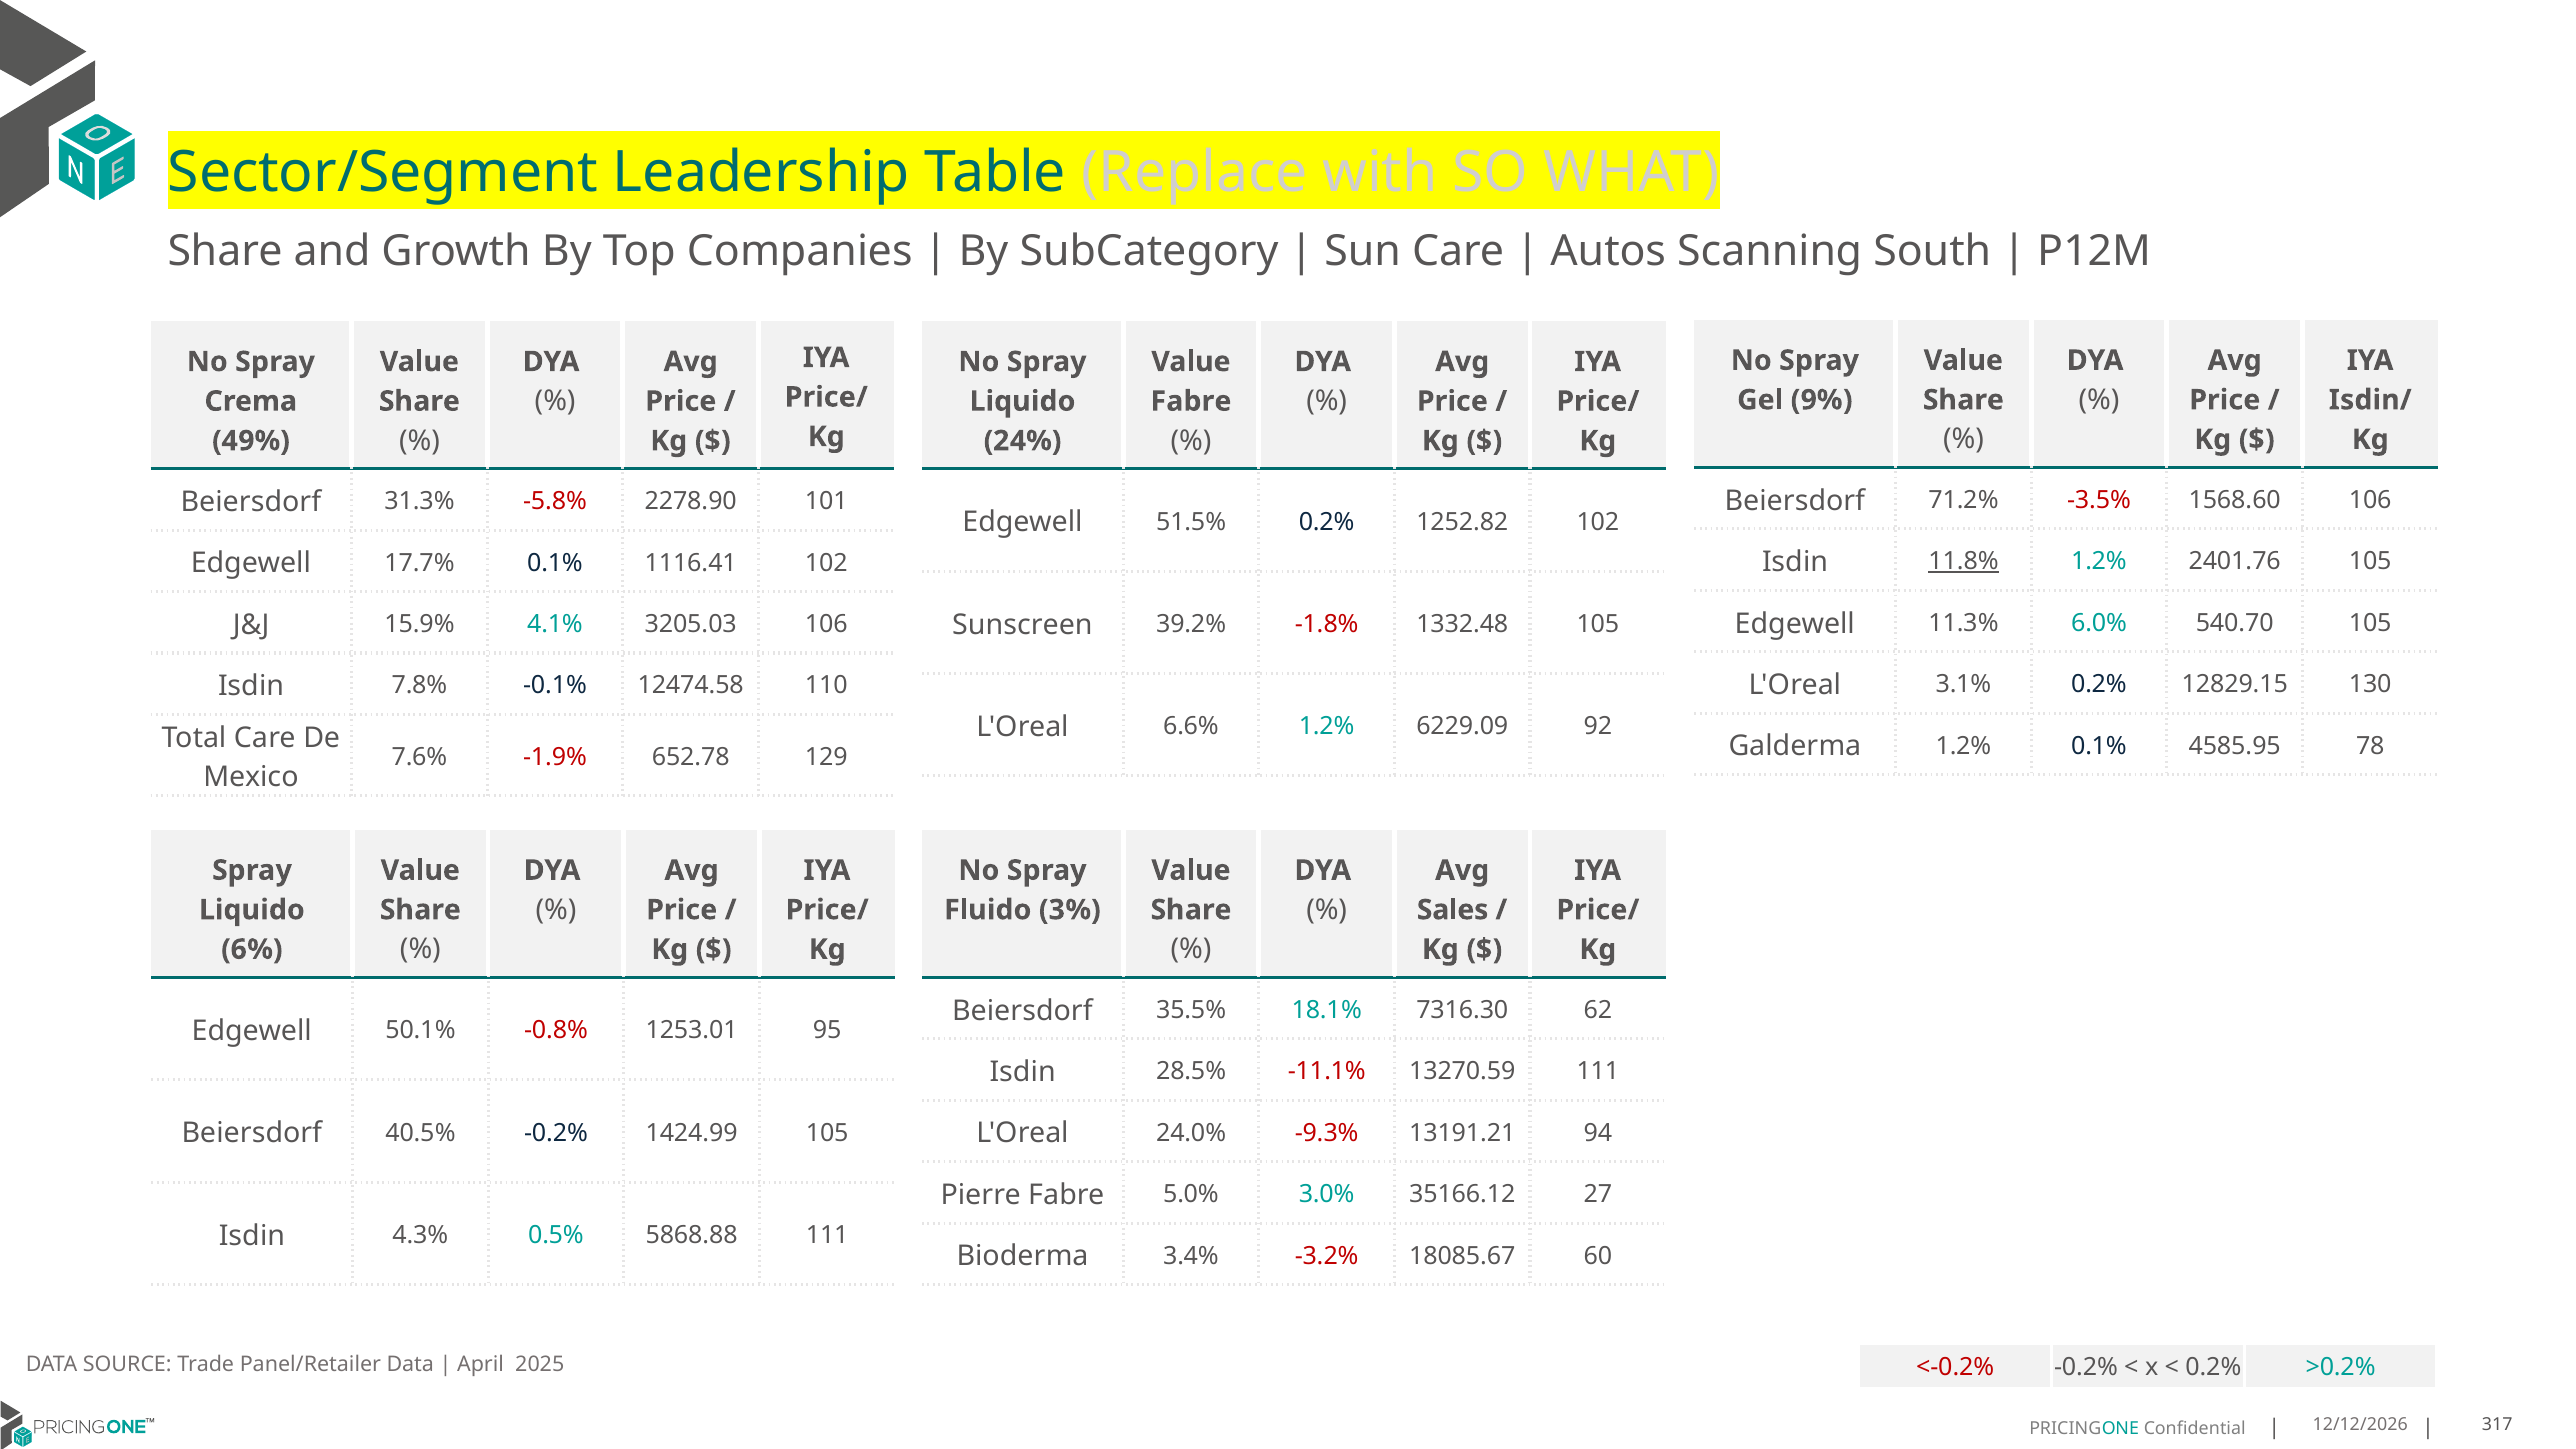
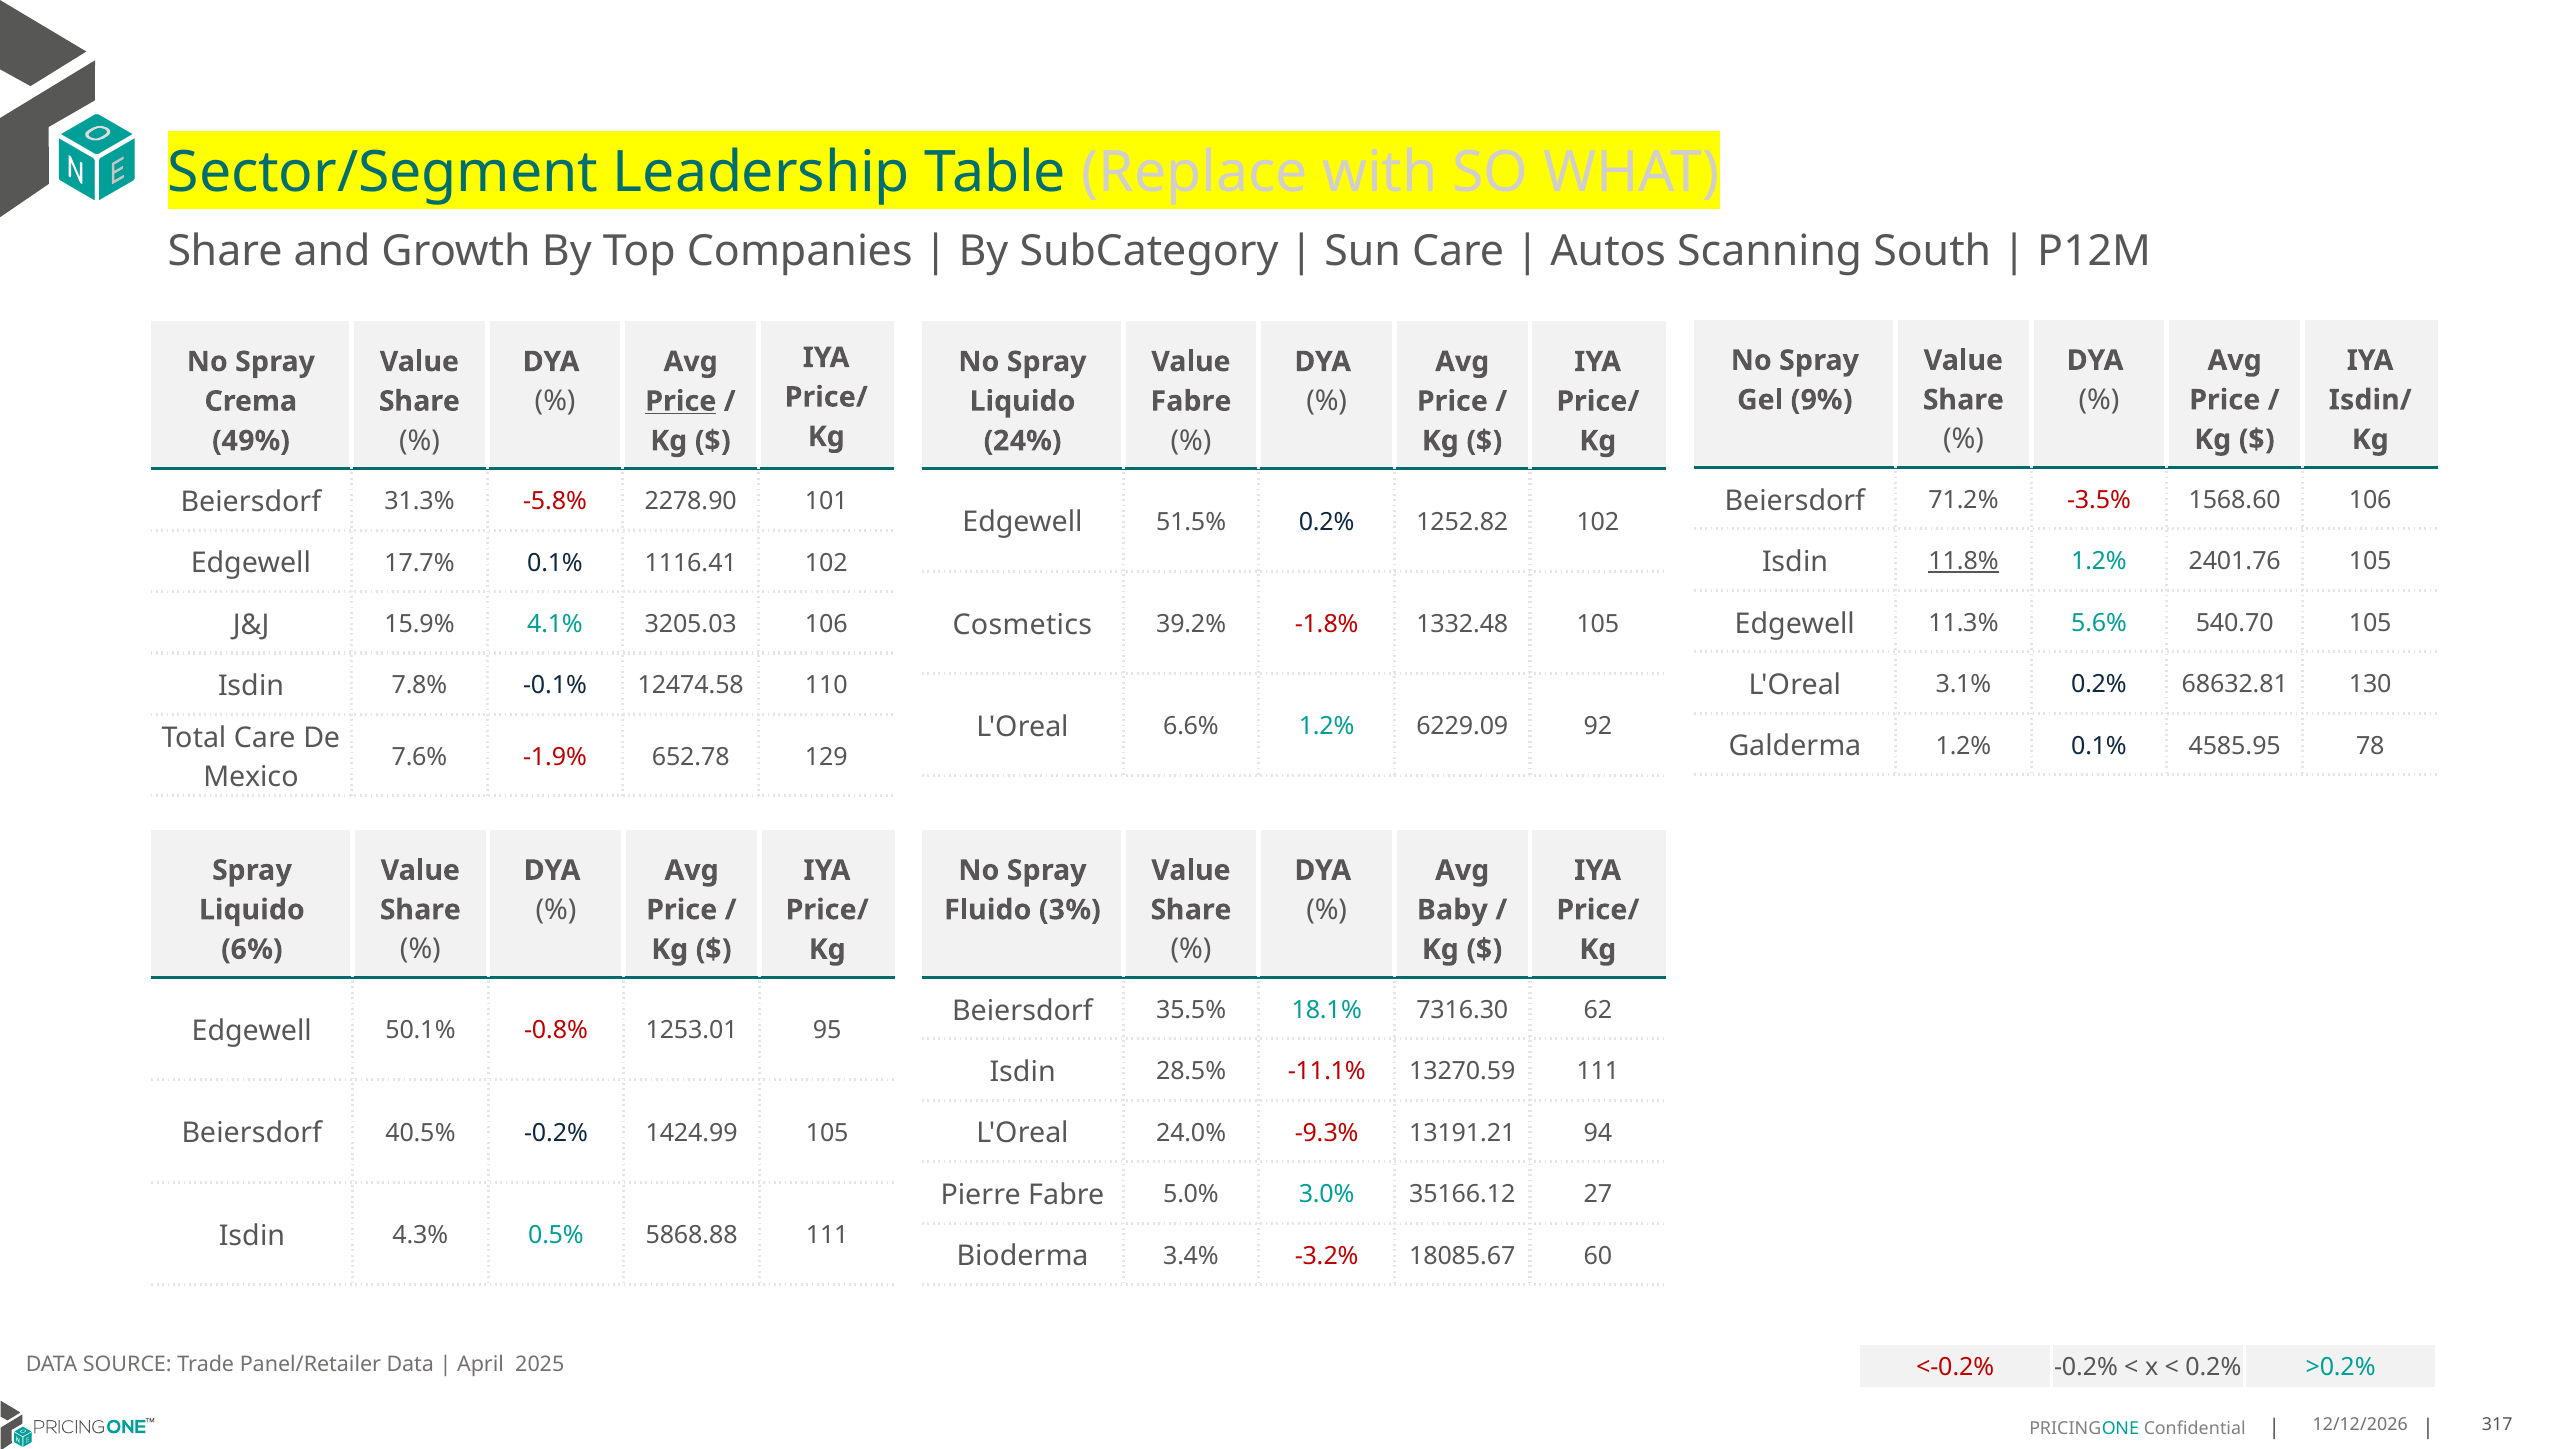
Price at (681, 401) underline: none -> present
6.0%: 6.0% -> 5.6%
Sunscreen: Sunscreen -> Cosmetics
12829.15: 12829.15 -> 68632.81
Sales: Sales -> Baby
